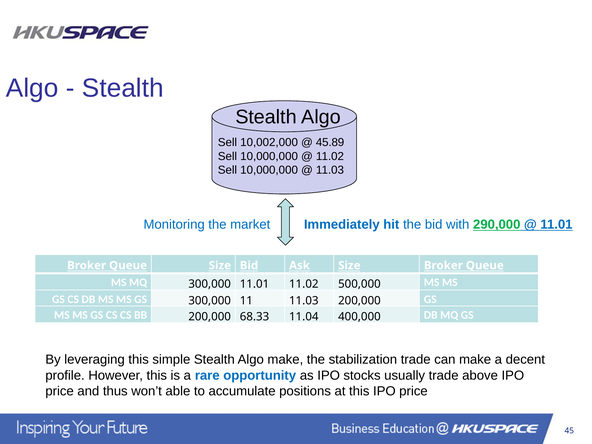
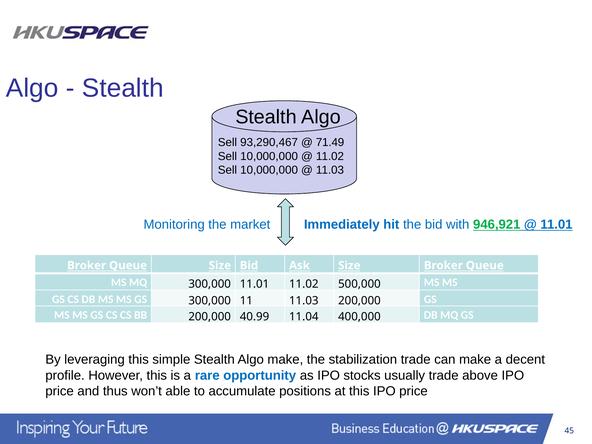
10,002,000: 10,002,000 -> 93,290,467
45.89: 45.89 -> 71.49
290,000: 290,000 -> 946,921
68.33: 68.33 -> 40.99
